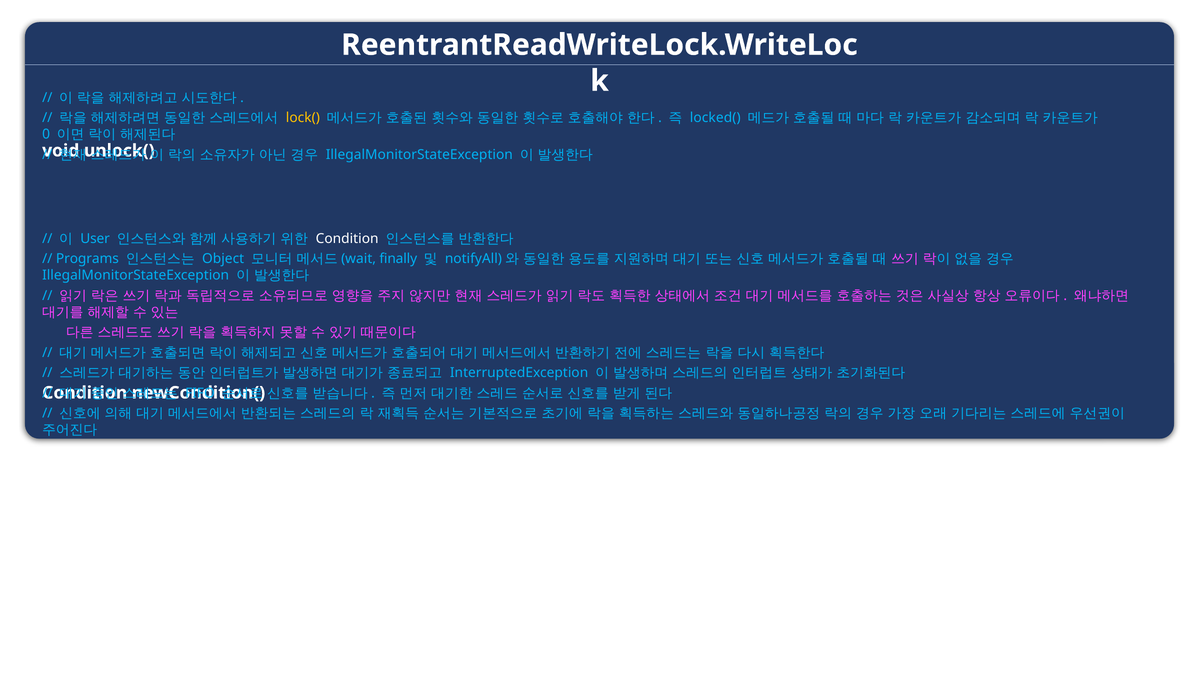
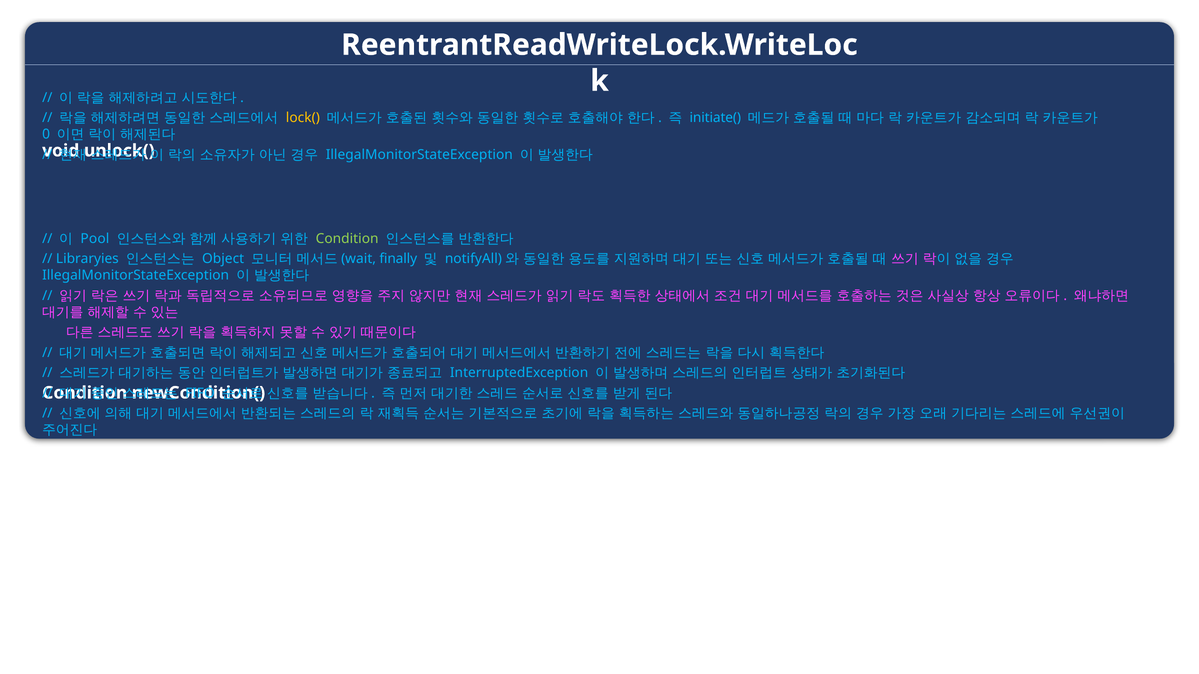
locked(: locked( -> initiate(
User: User -> Pool
Condition at (347, 239) colour: white -> light green
Programs: Programs -> Libraryies
